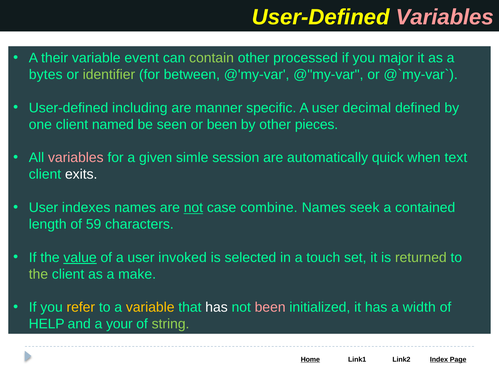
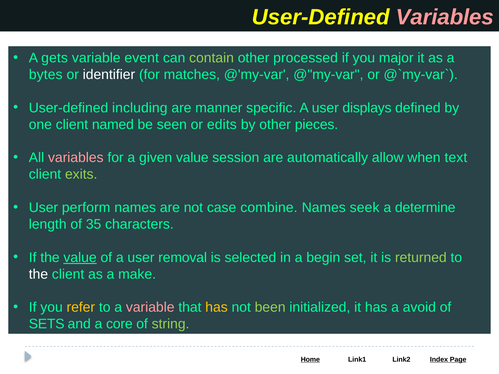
their: their -> gets
identifier colour: light green -> white
between: between -> matches
decimal: decimal -> displays
or been: been -> edits
given simle: simle -> value
quick: quick -> allow
exits colour: white -> light green
indexes: indexes -> perform
not at (193, 208) underline: present -> none
contained: contained -> determine
59: 59 -> 35
invoked: invoked -> removal
touch: touch -> begin
the at (38, 274) colour: light green -> white
variable at (150, 308) colour: yellow -> pink
has at (217, 308) colour: white -> yellow
been at (270, 308) colour: pink -> light green
width: width -> avoid
HELP: HELP -> SETS
your: your -> core
